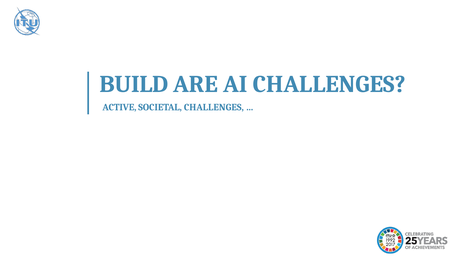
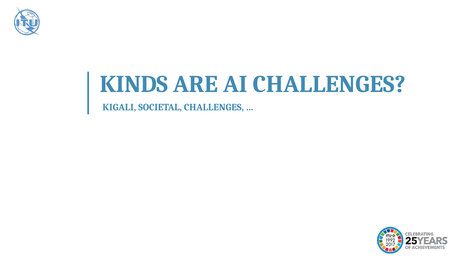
BUILD: BUILD -> KINDS
ACTIVE: ACTIVE -> KIGALI
